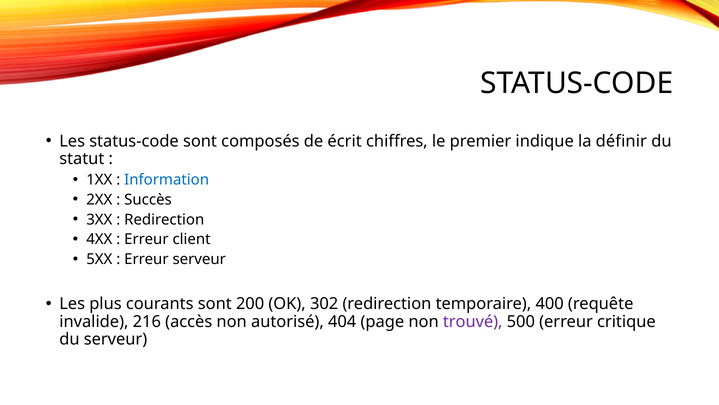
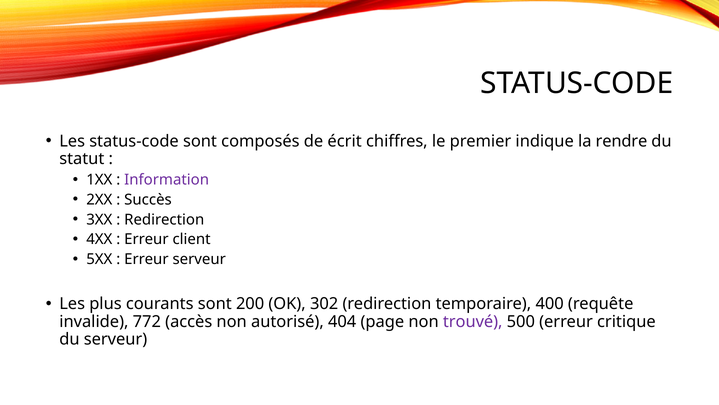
définir: définir -> rendre
Information colour: blue -> purple
216: 216 -> 772
